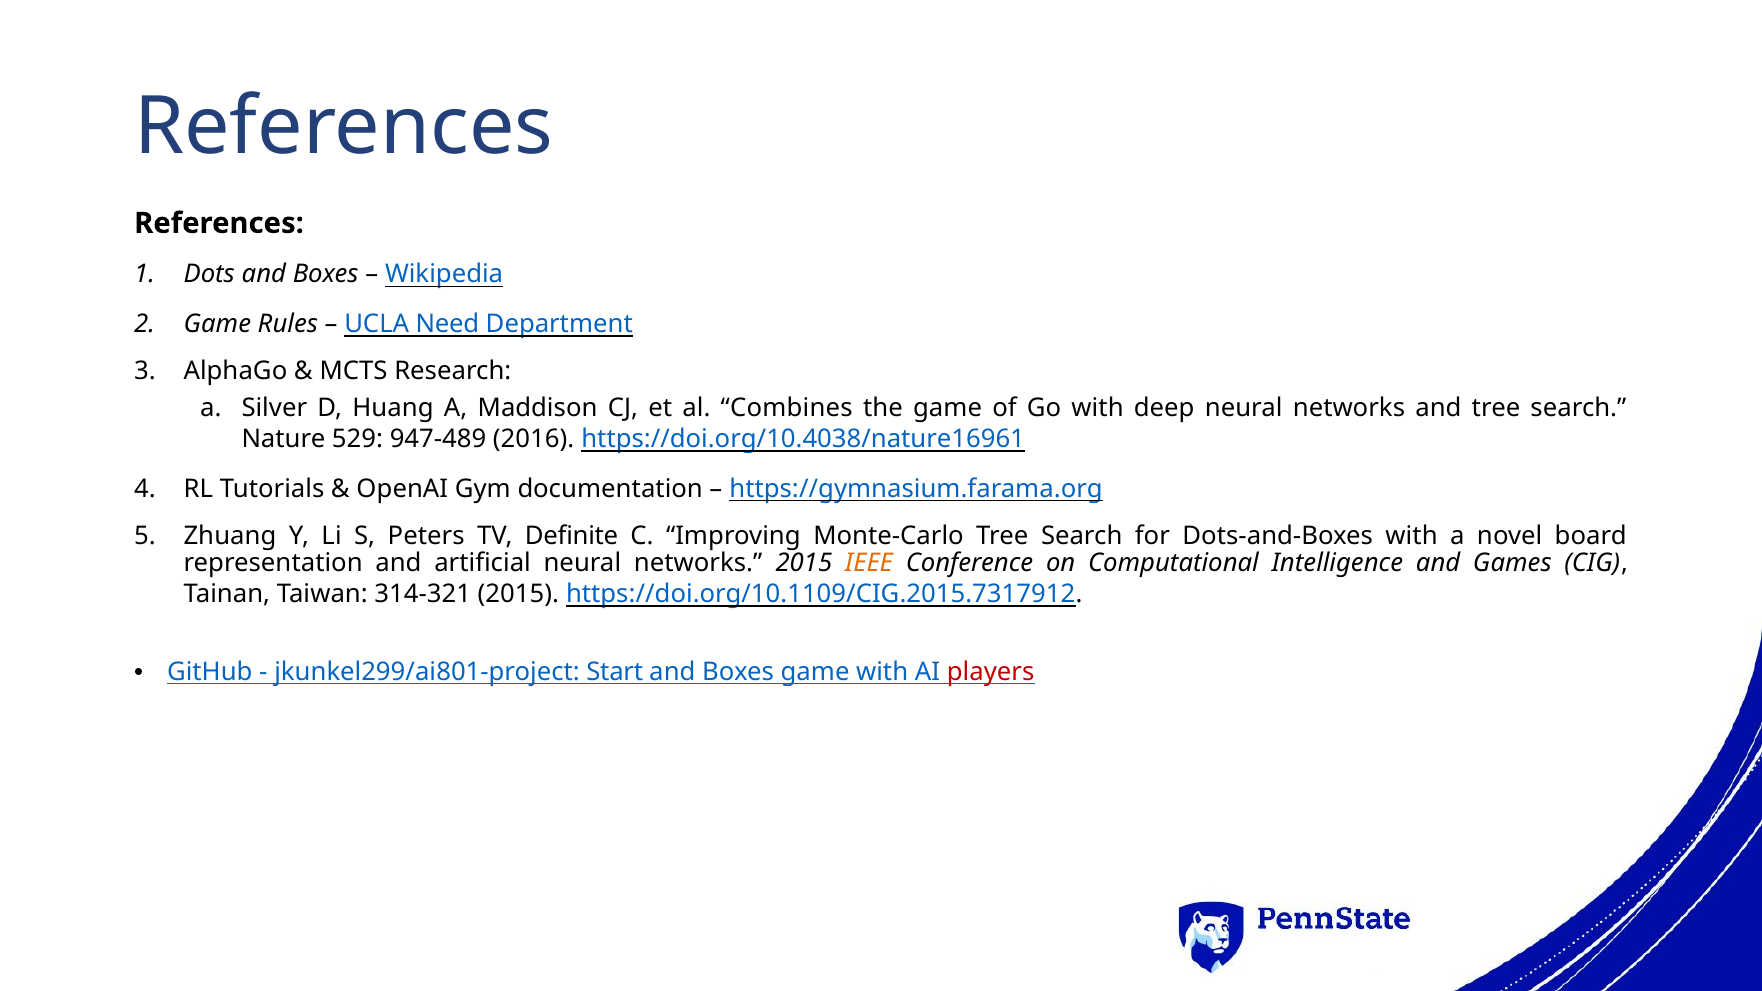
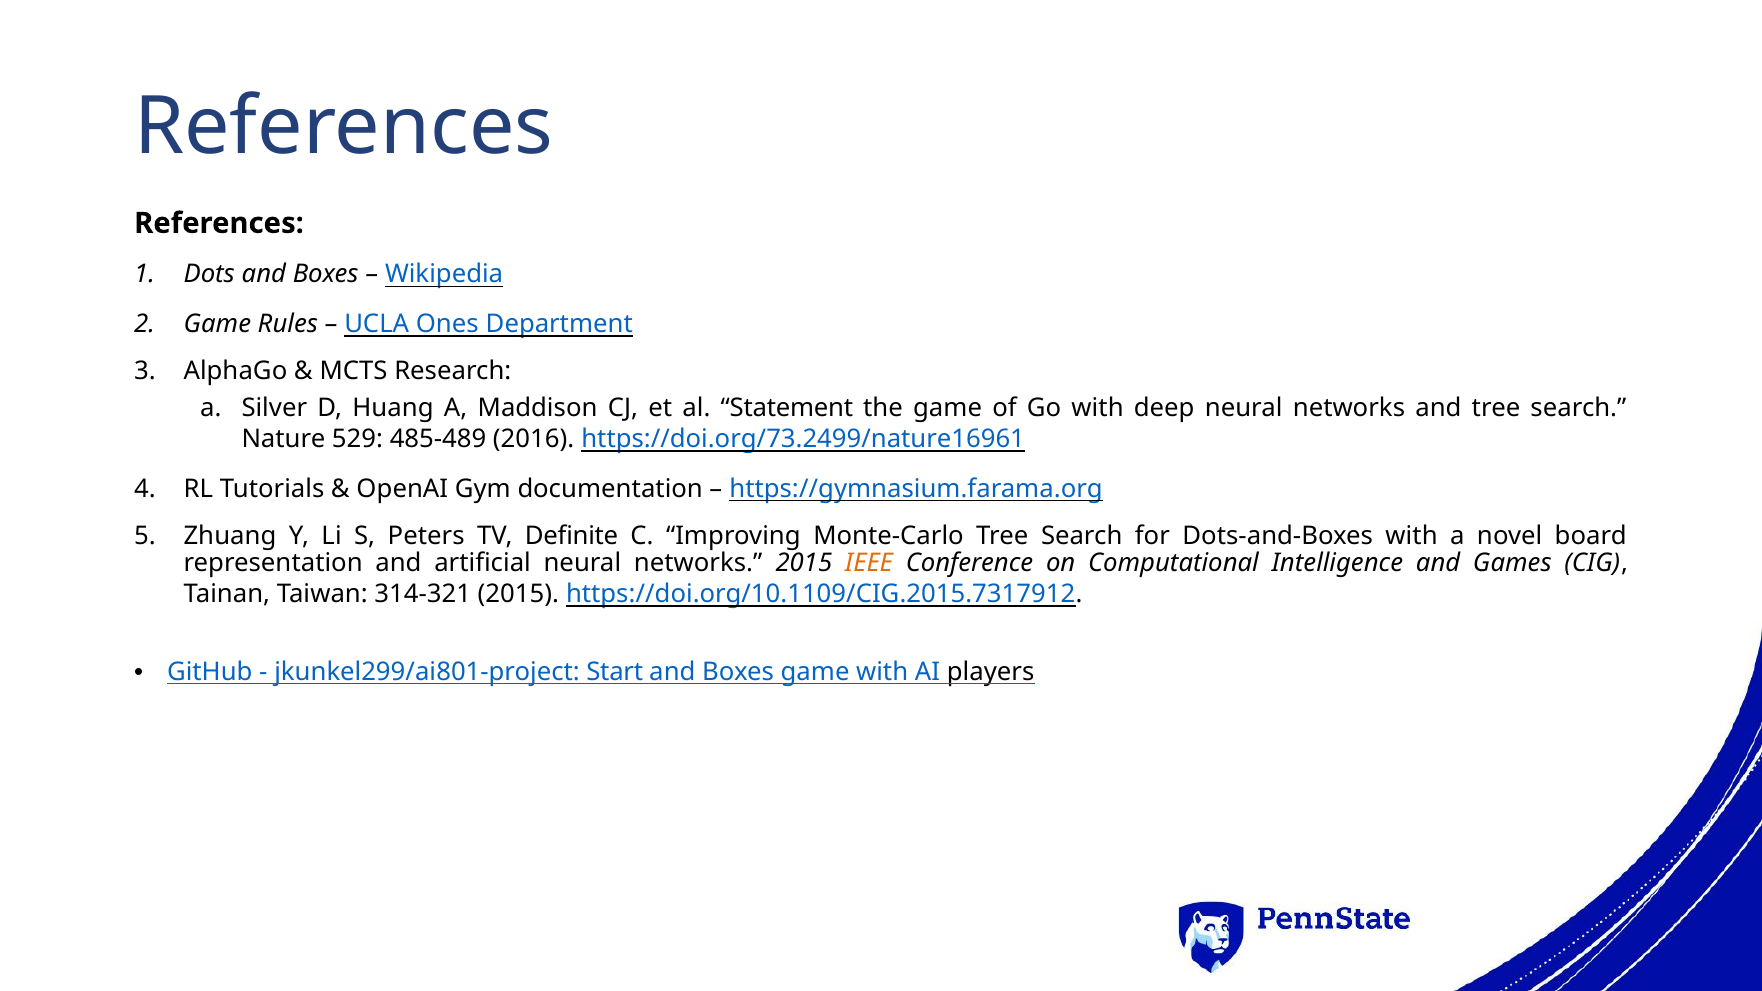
Need: Need -> Ones
Combines: Combines -> Statement
947-489: 947-489 -> 485-489
https://doi.org/10.4038/nature16961: https://doi.org/10.4038/nature16961 -> https://doi.org/73.2499/nature16961
players colour: red -> black
